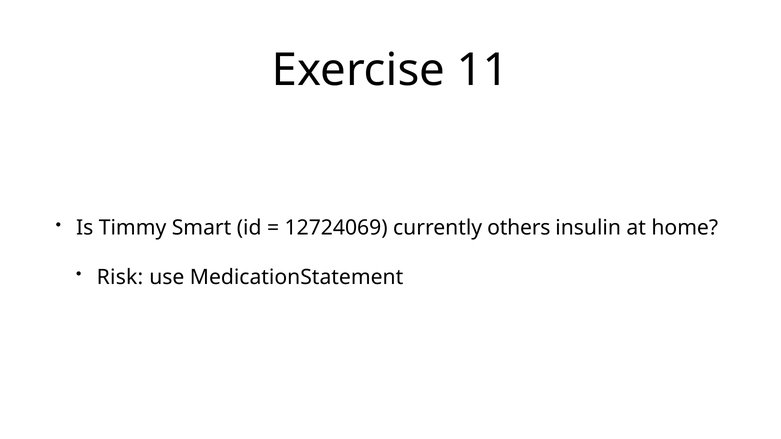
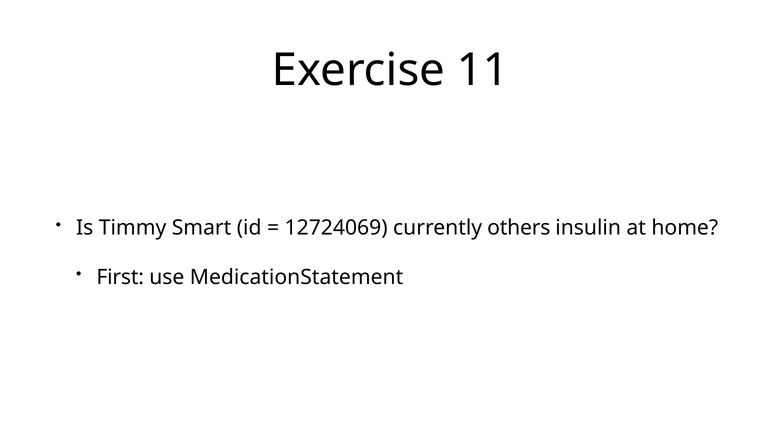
Risk: Risk -> First
